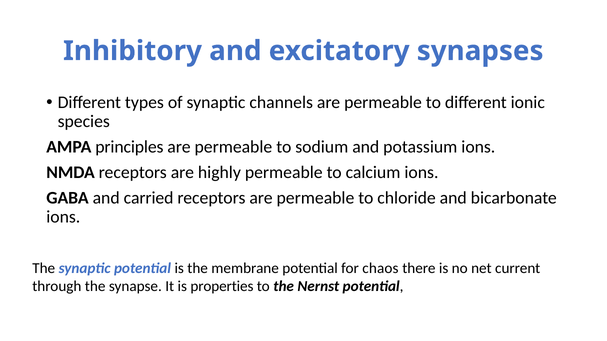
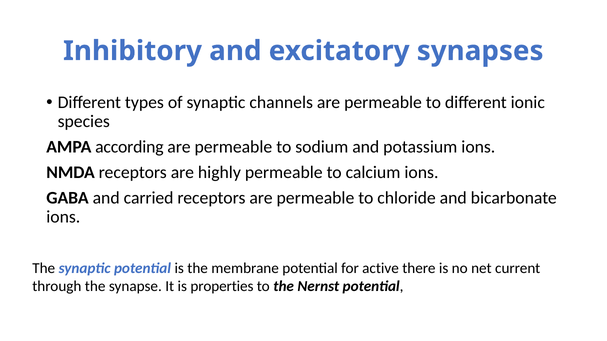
principles: principles -> according
chaos: chaos -> active
